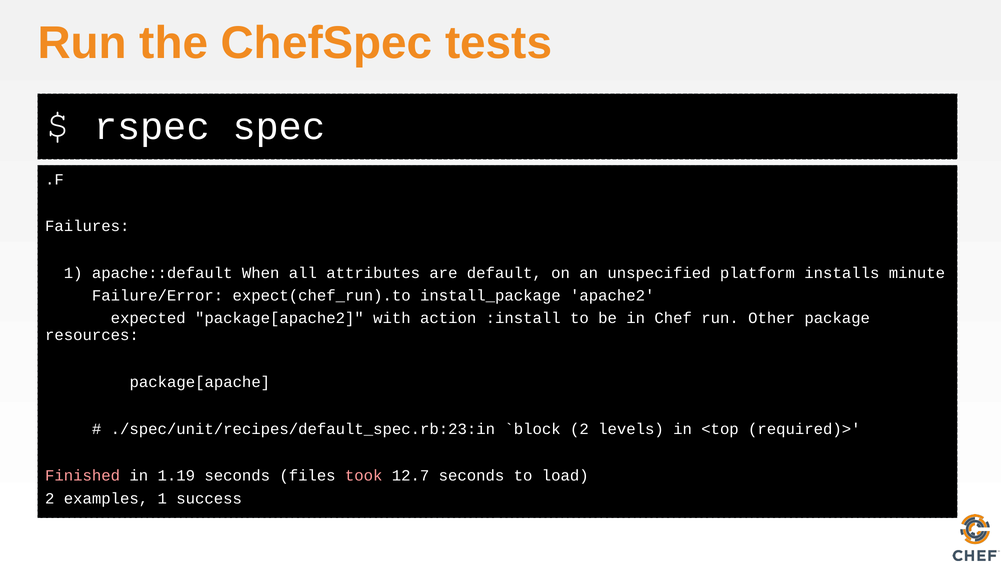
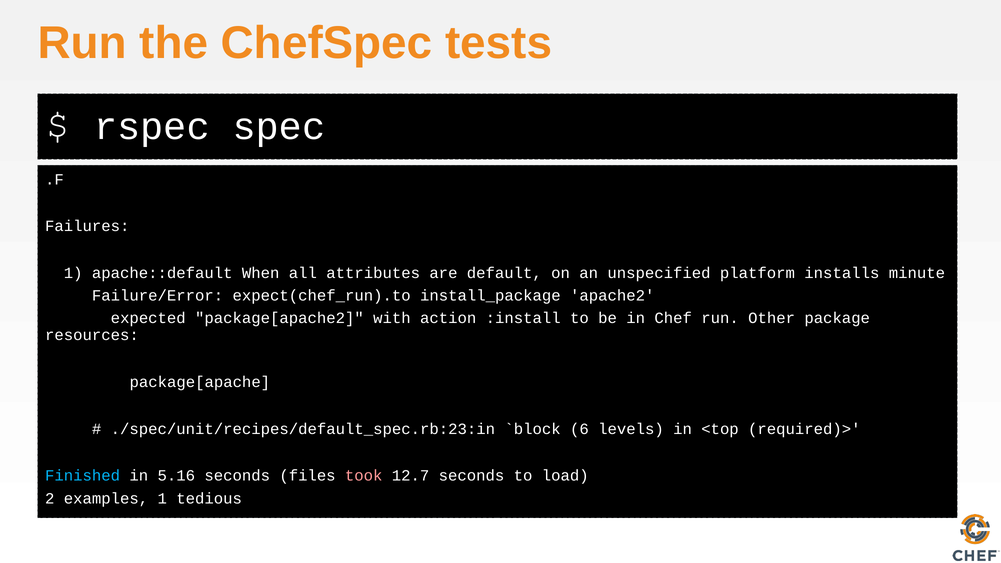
2 at (579, 429): 2 -> 6
Finished colour: pink -> light blue
1.19: 1.19 -> 5.16
success: success -> tedious
